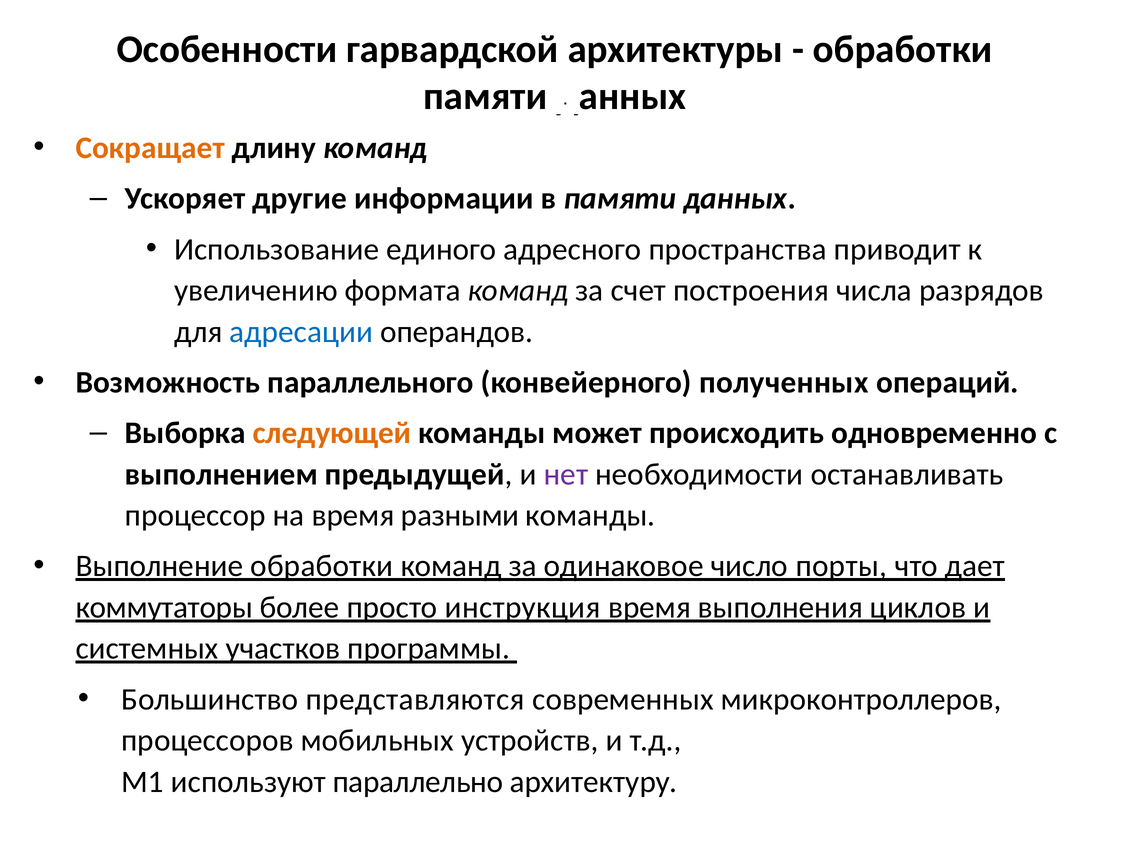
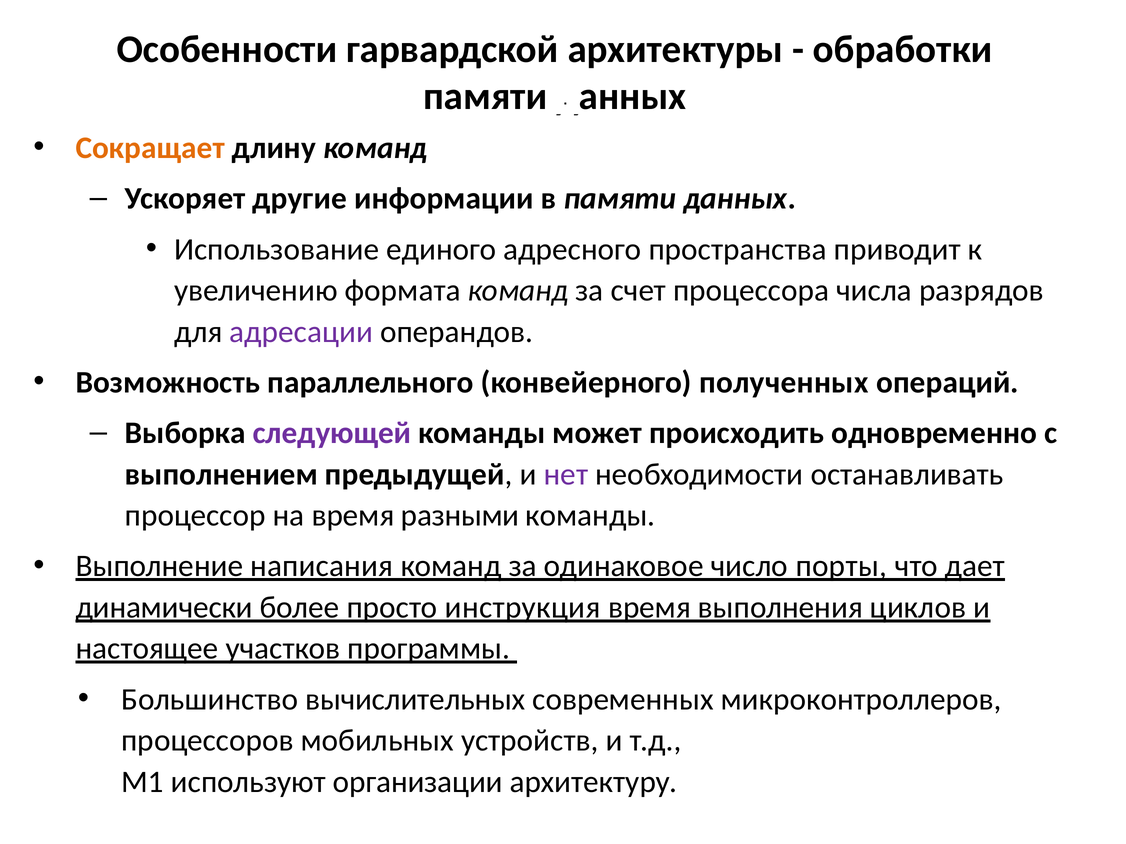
построения: построения -> процессора
адресации colour: blue -> purple
следующей colour: orange -> purple
Выполнение обработки: обработки -> написания
коммутаторы: коммутаторы -> динамически
системных: системных -> настоящее
представляются: представляются -> вычислительных
параллельно: параллельно -> организации
